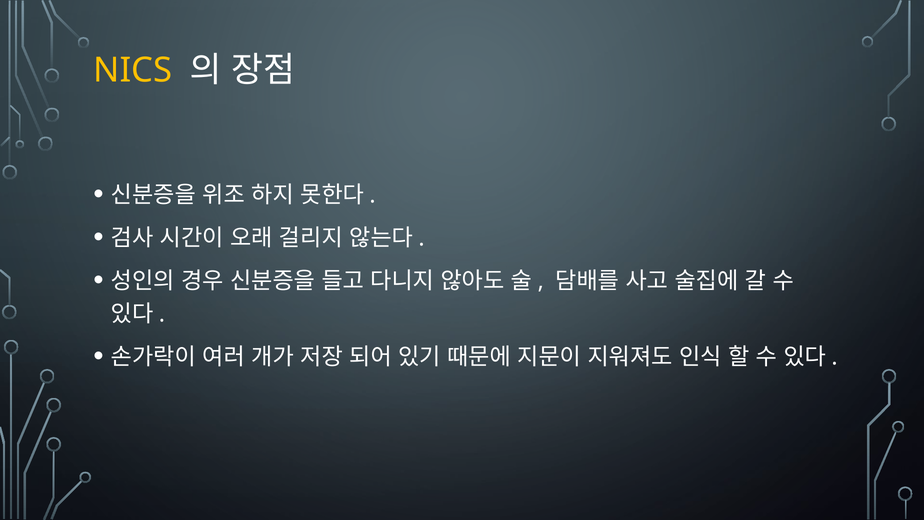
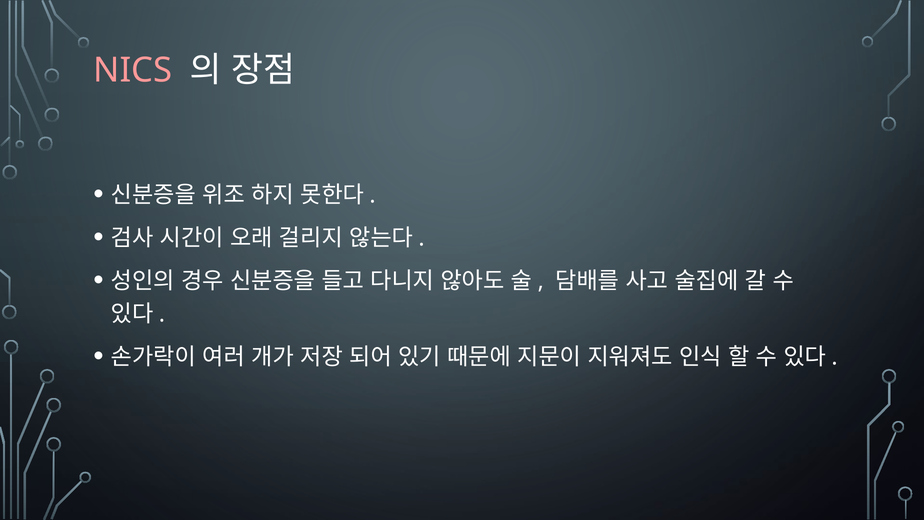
NICS colour: yellow -> pink
